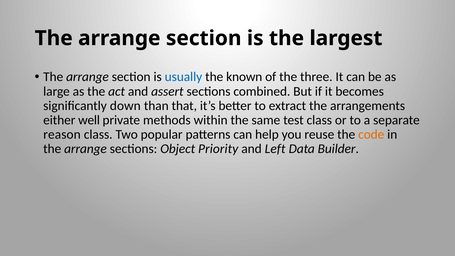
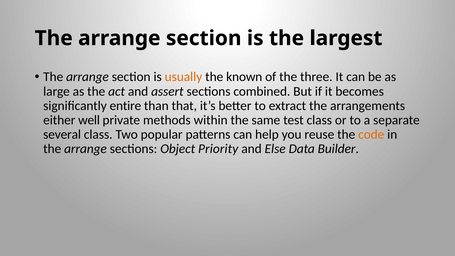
usually colour: blue -> orange
down: down -> entire
reason: reason -> several
Left: Left -> Else
